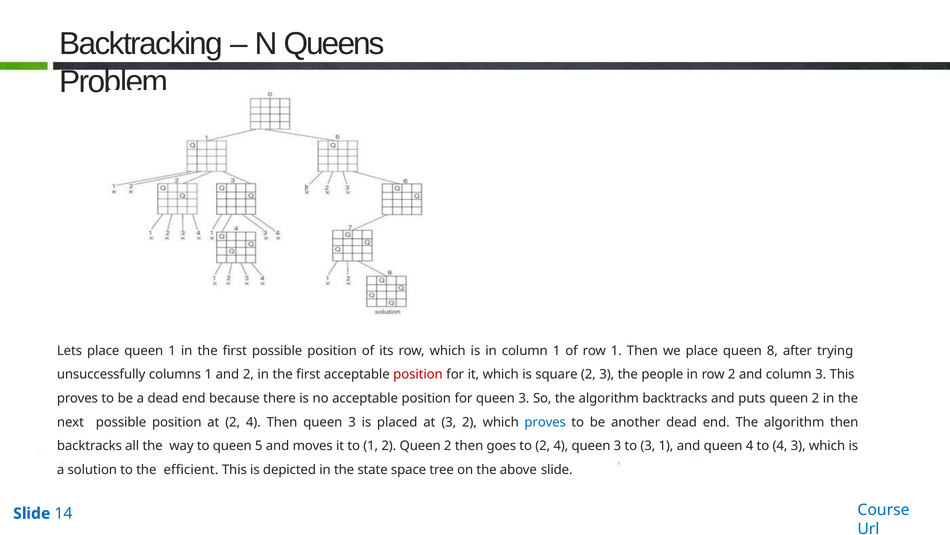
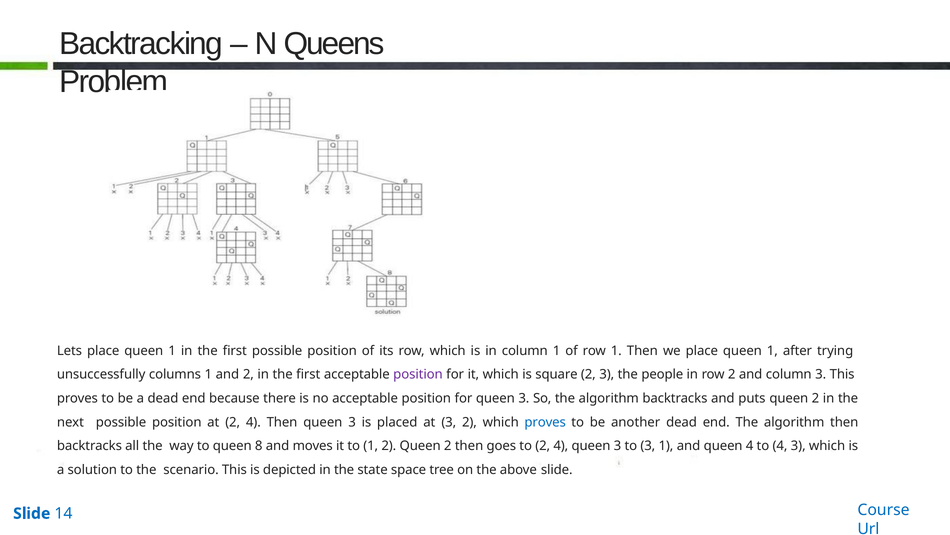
we place queen 8: 8 -> 1
position at (418, 375) colour: red -> purple
5: 5 -> 8
efficient: efficient -> scenario
